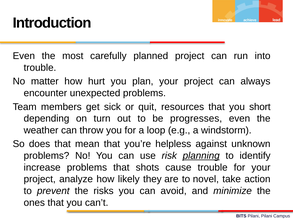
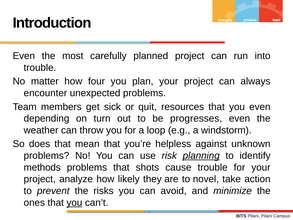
hurt: hurt -> four
you short: short -> even
increase: increase -> methods
you at (74, 202) underline: none -> present
